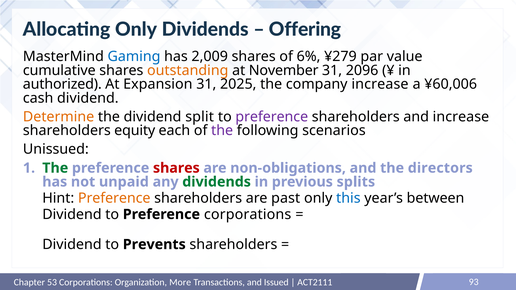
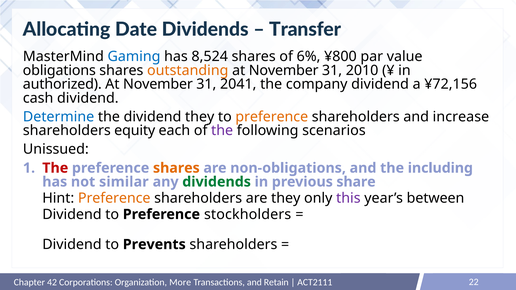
Allocating Only: Only -> Date
Offering: Offering -> Transfer
2,009: 2,009 -> 8,524
¥279: ¥279 -> ¥800
cumulative: cumulative -> obligations
2096: 2096 -> 2010
Expansion at (158, 84): Expansion -> November
2025: 2025 -> 2041
company increase: increase -> dividend
¥60,006: ¥60,006 -> ¥72,156
Determine colour: orange -> blue
dividend split: split -> they
preference at (272, 117) colour: purple -> orange
The at (55, 168) colour: green -> red
shares at (176, 168) colour: red -> orange
directors: directors -> including
unpaid: unpaid -> similar
splits: splits -> share
are past: past -> they
this colour: blue -> purple
Preference corporations: corporations -> stockholders
53: 53 -> 42
Issued: Issued -> Retain
93: 93 -> 22
